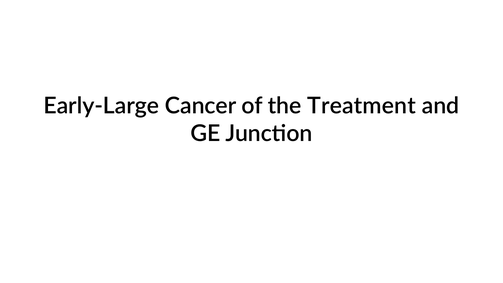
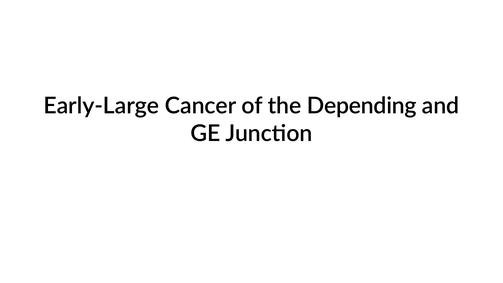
Treatment: Treatment -> Depending
